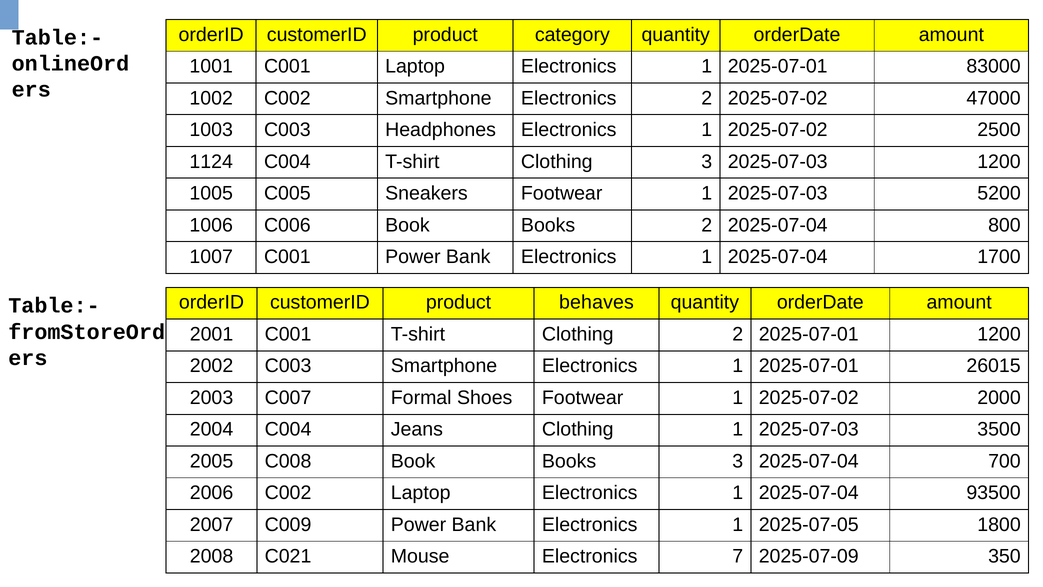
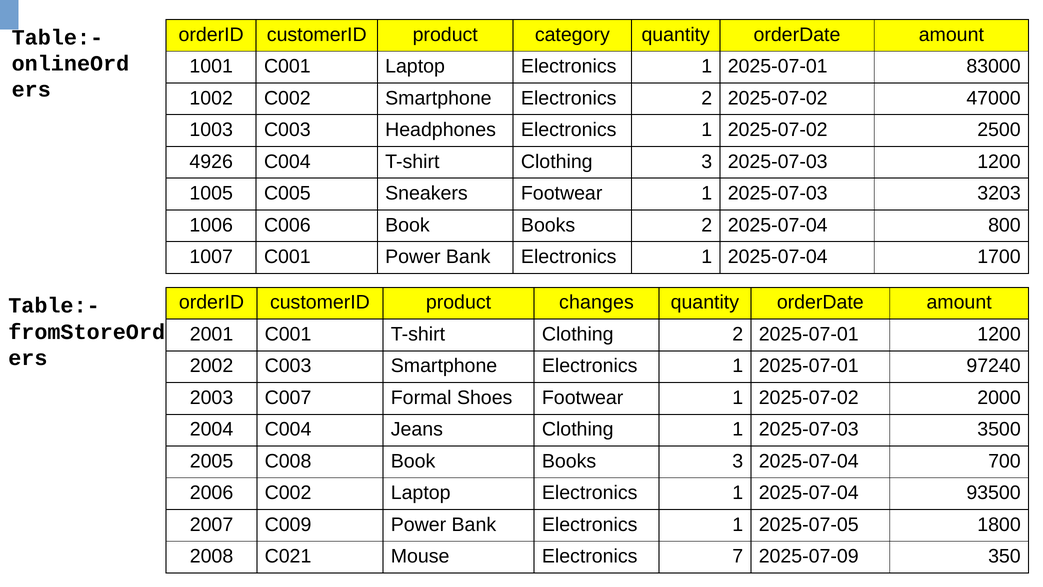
1124: 1124 -> 4926
5200: 5200 -> 3203
behaves: behaves -> changes
26015: 26015 -> 97240
